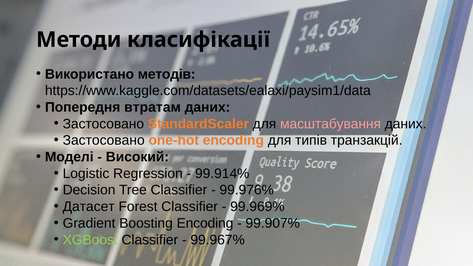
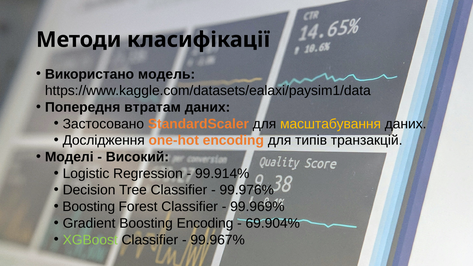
методів: методів -> модель
масштабування colour: pink -> yellow
Застосовано at (104, 140): Застосовано -> Дослідження
Датасет at (89, 207): Датасет -> Boosting
99.907%: 99.907% -> 69.904%
